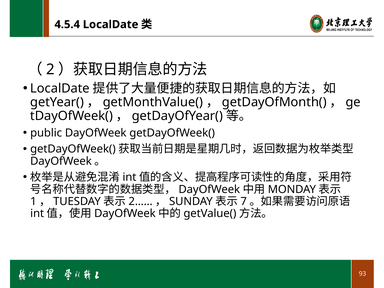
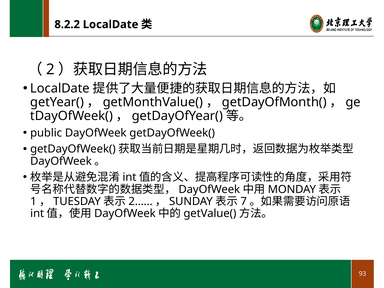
4.5.4: 4.5.4 -> 8.2.2
